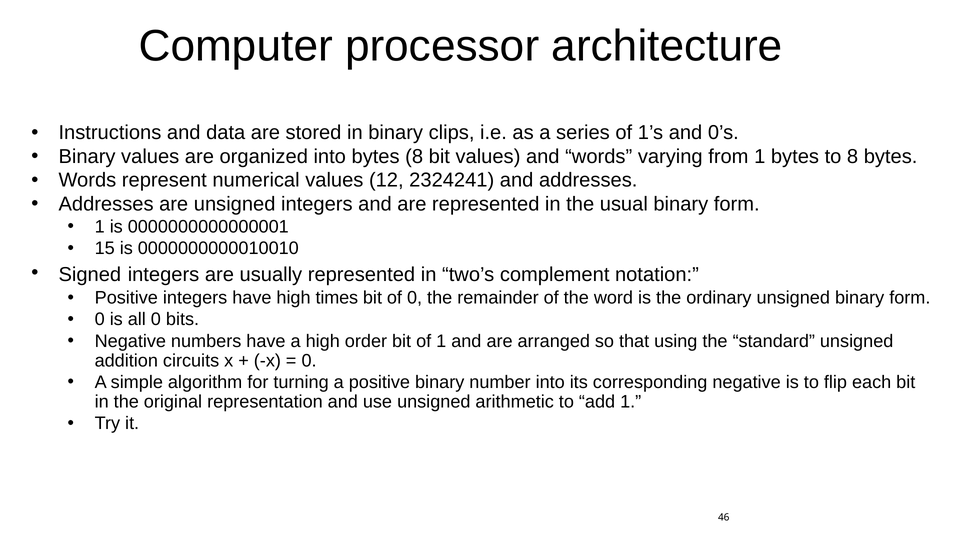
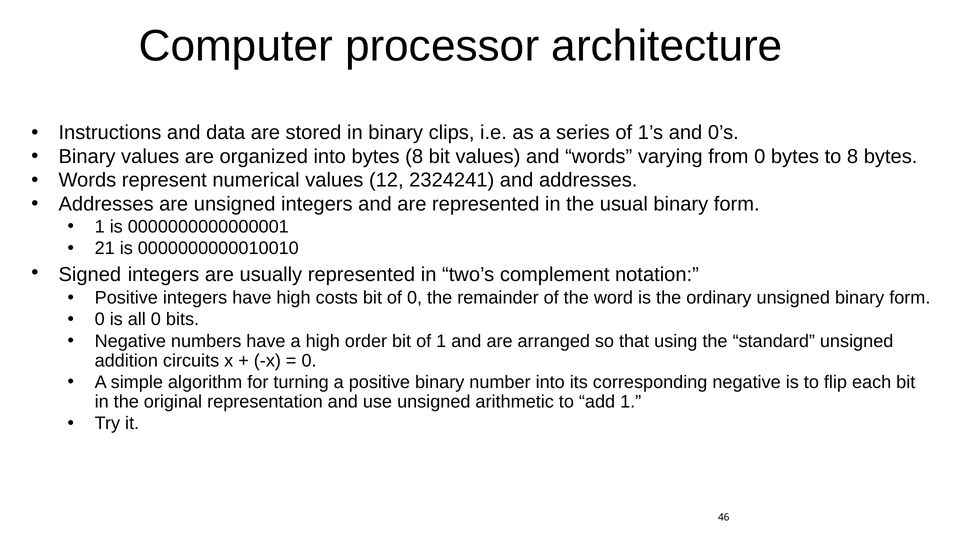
from 1: 1 -> 0
15: 15 -> 21
times: times -> costs
